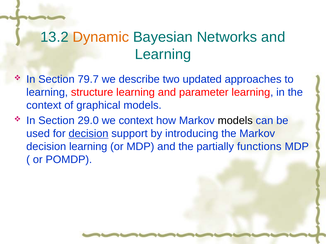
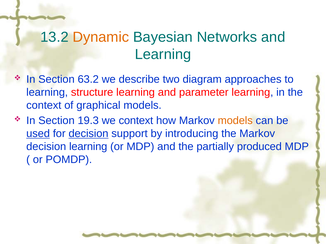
79.7: 79.7 -> 63.2
updated: updated -> diagram
29.0: 29.0 -> 19.3
models at (235, 121) colour: black -> orange
used underline: none -> present
functions: functions -> produced
